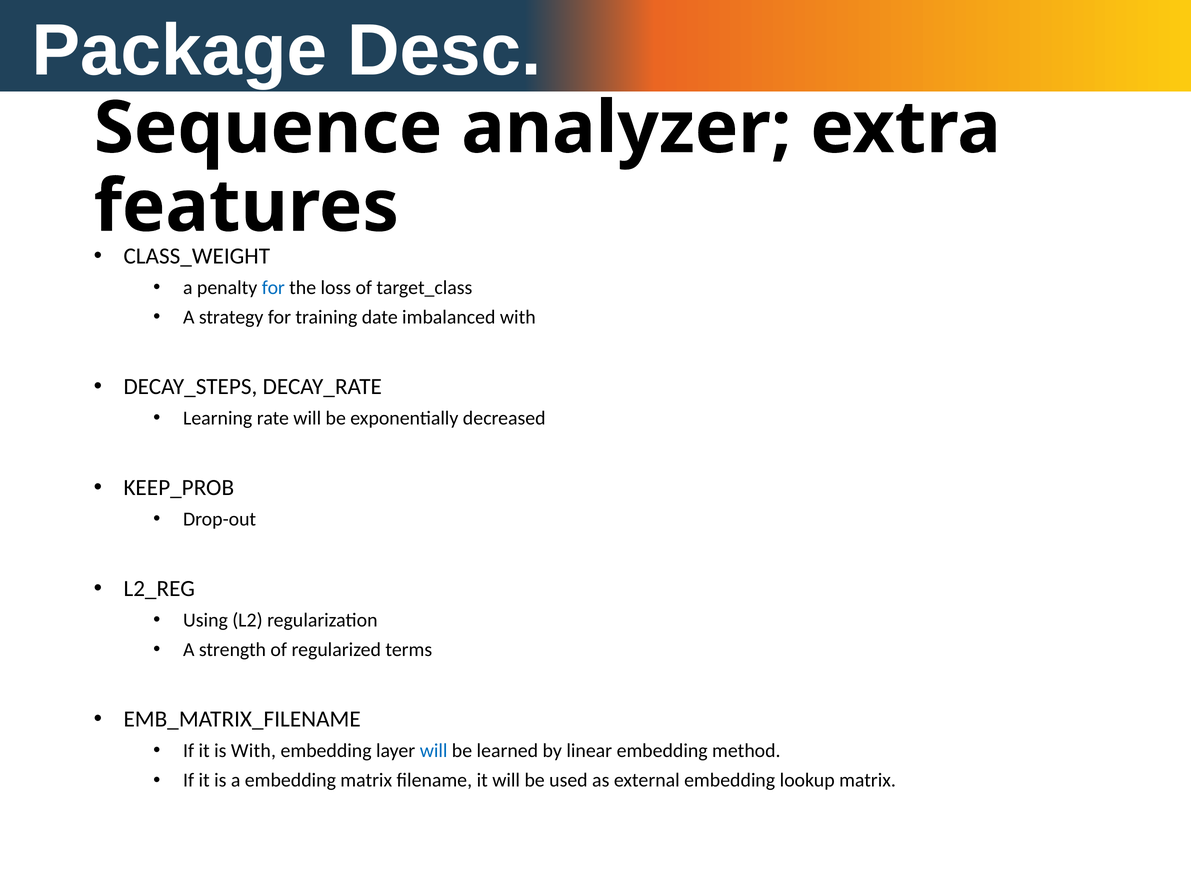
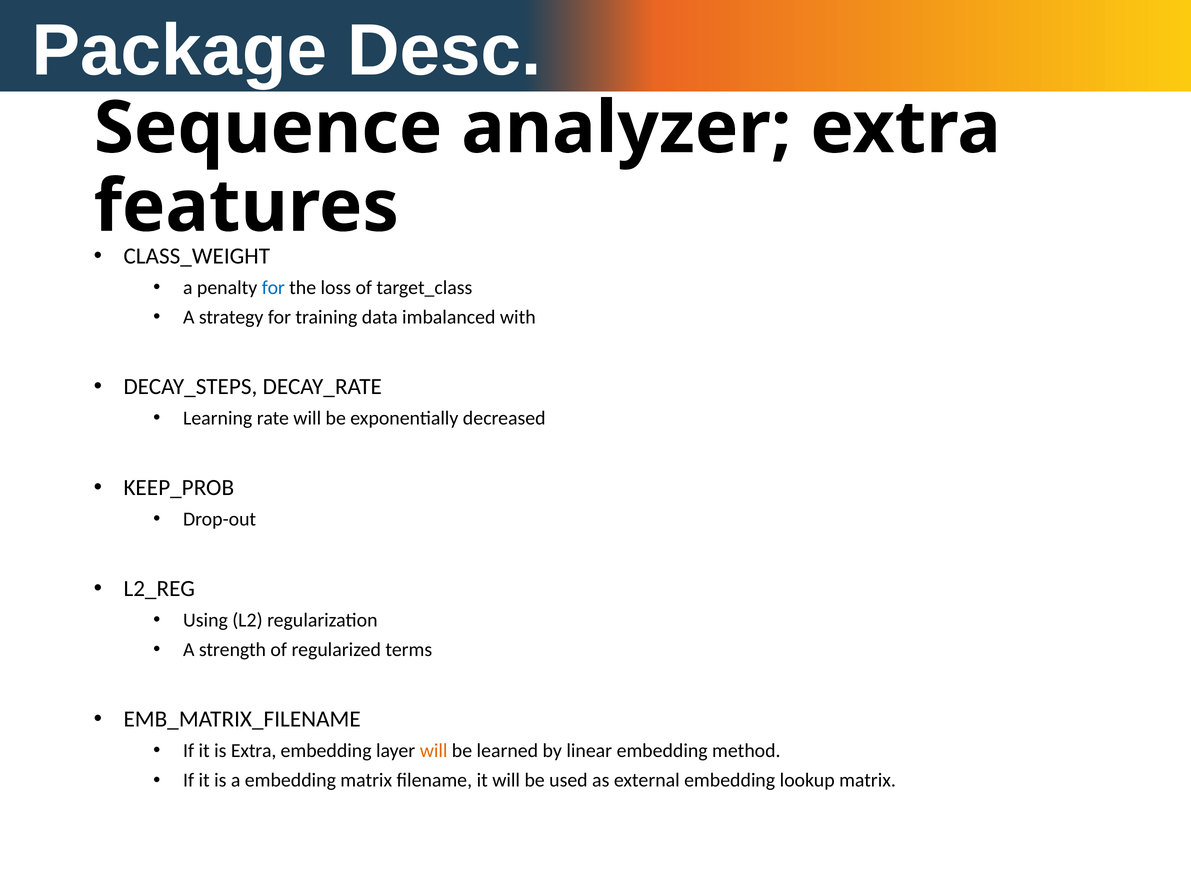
date: date -> data
is With: With -> Extra
will at (434, 751) colour: blue -> orange
